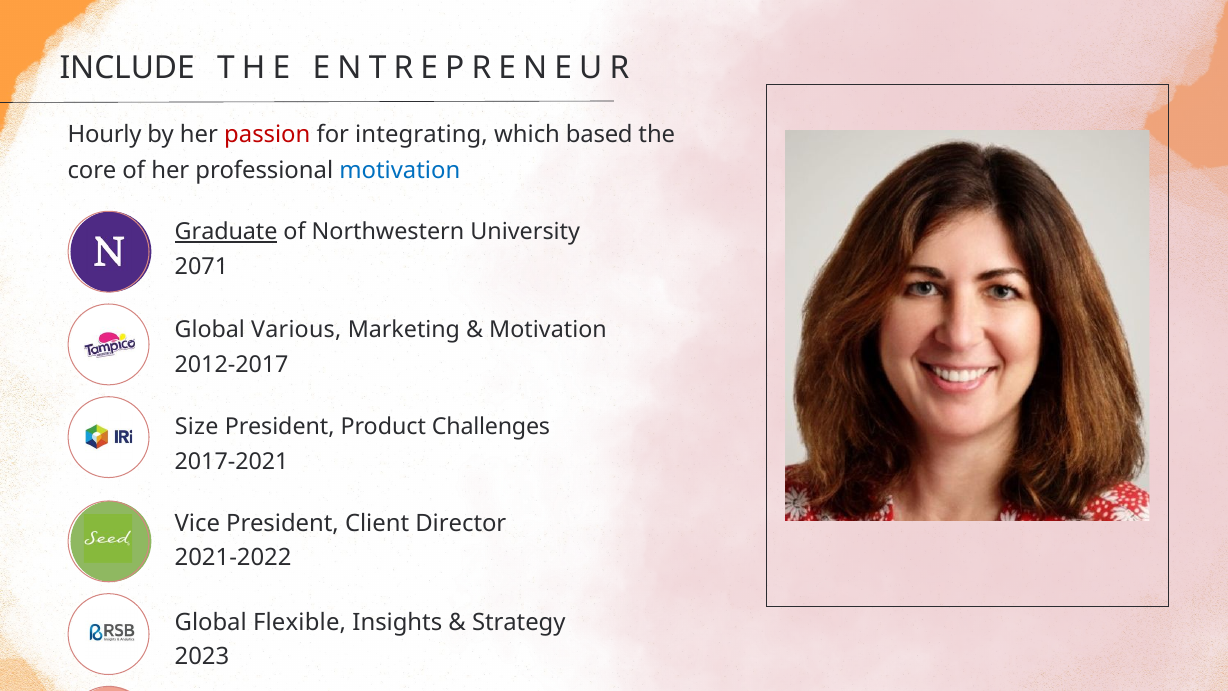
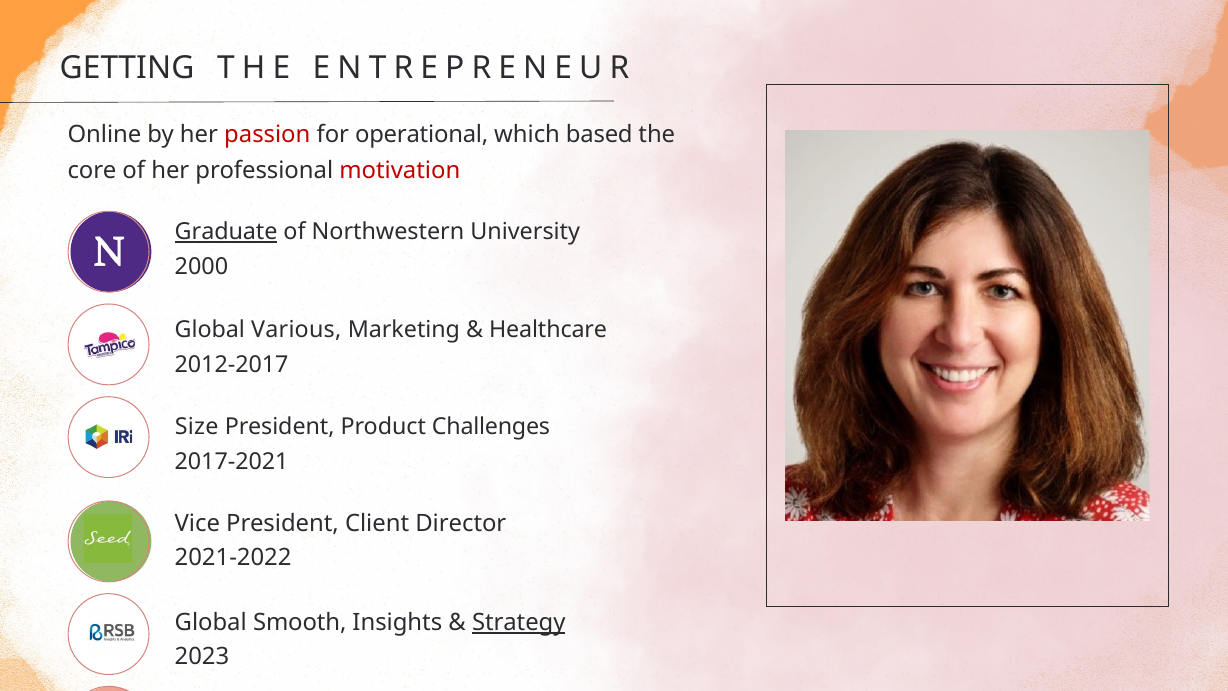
INCLUDE: INCLUDE -> GETTING
Hourly: Hourly -> Online
integrating: integrating -> operational
motivation at (400, 170) colour: blue -> red
2071: 2071 -> 2000
Motivation at (548, 330): Motivation -> Healthcare
Flexible: Flexible -> Smooth
Strategy underline: none -> present
